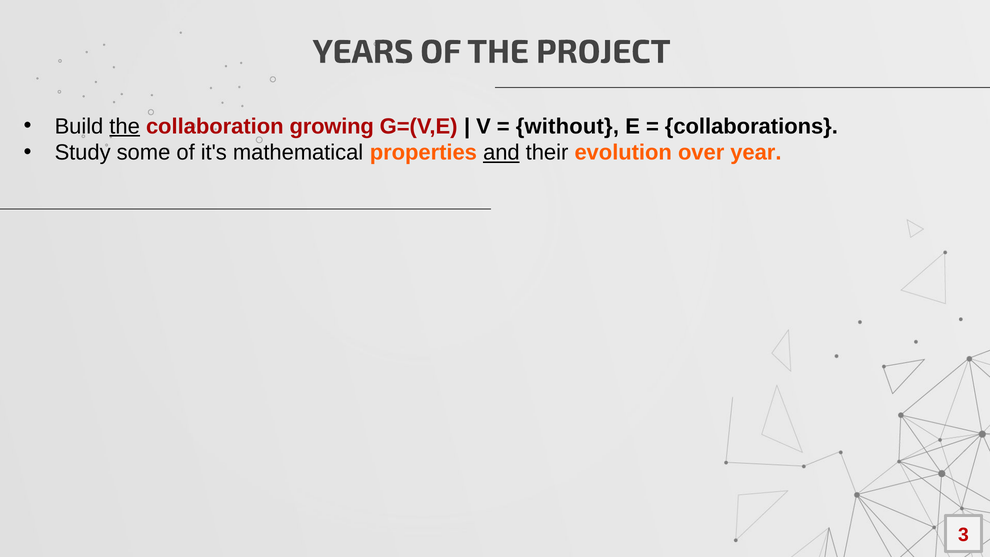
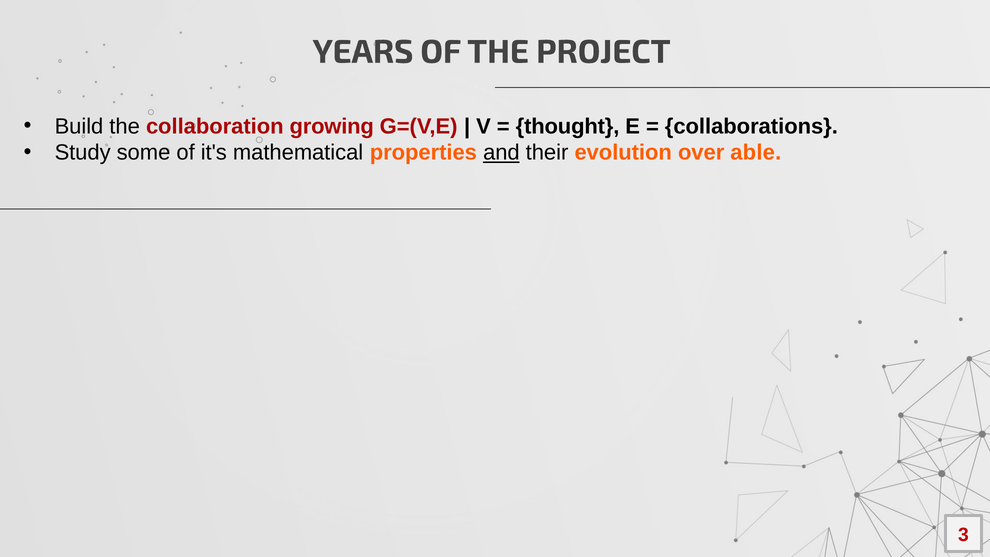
the at (125, 126) underline: present -> none
without: without -> thought
year: year -> able
